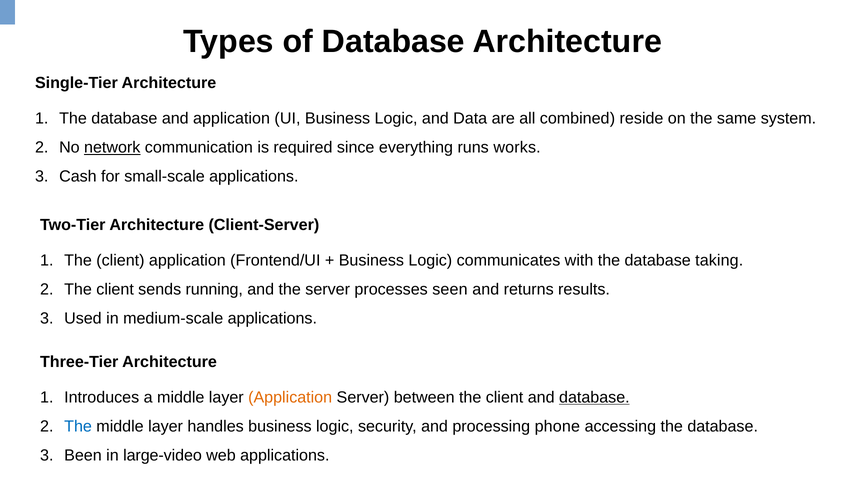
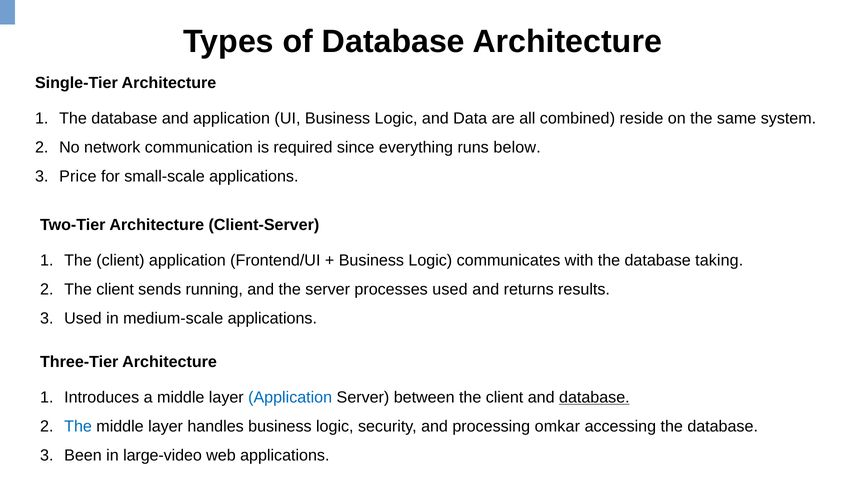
network underline: present -> none
works: works -> below
Cash: Cash -> Price
processes seen: seen -> used
Application at (290, 397) colour: orange -> blue
phone: phone -> omkar
